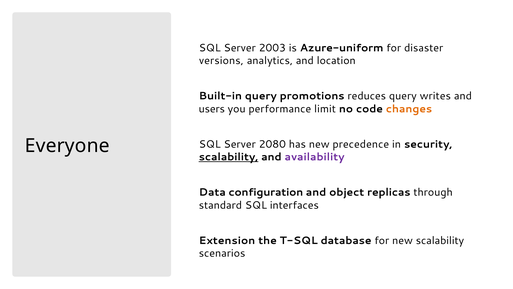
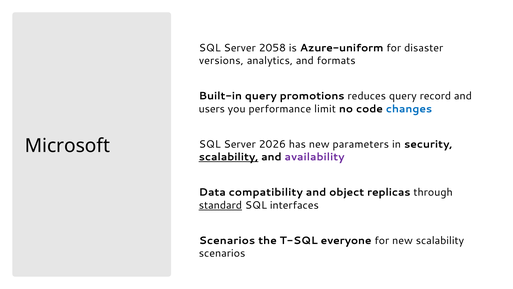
2003: 2003 -> 2058
location: location -> formats
writes: writes -> record
changes colour: orange -> blue
2080: 2080 -> 2026
precedence: precedence -> parameters
Everyone: Everyone -> Microsoft
configuration: configuration -> compatibility
standard underline: none -> present
Extension at (227, 240): Extension -> Scenarios
database: database -> everyone
